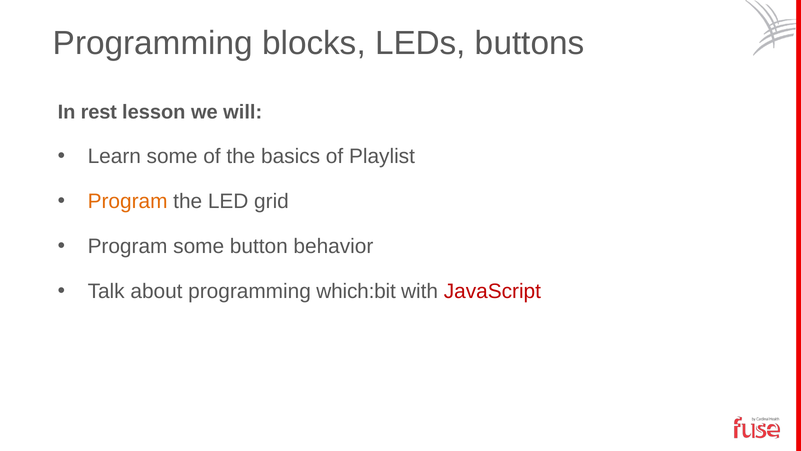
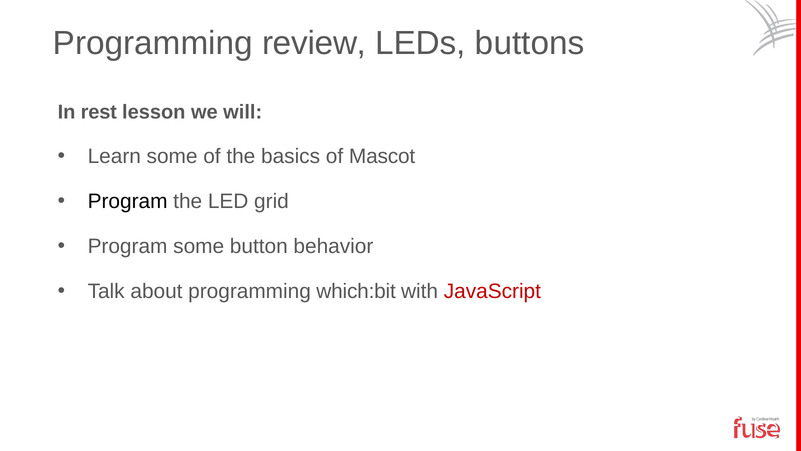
blocks: blocks -> review
Playlist: Playlist -> Mascot
Program at (128, 201) colour: orange -> black
